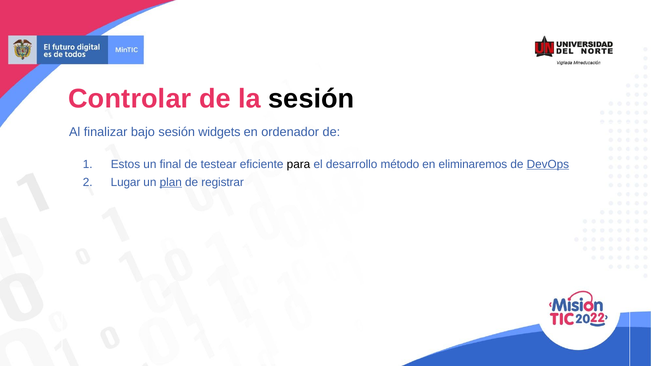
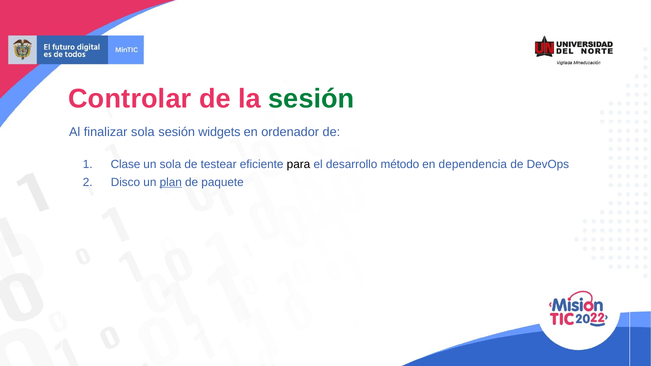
sesión at (311, 99) colour: black -> green
finalizar bajo: bajo -> sola
Estos: Estos -> Clase
un final: final -> sola
eliminaremos: eliminaremos -> dependencia
DevOps underline: present -> none
Lugar: Lugar -> Disco
registrar: registrar -> paquete
